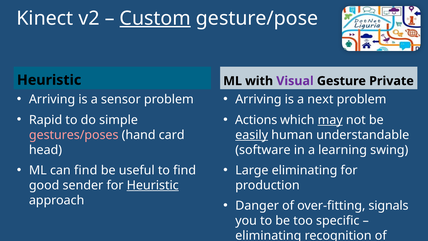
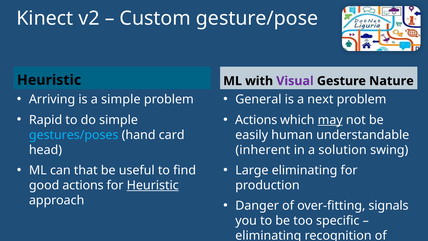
Custom underline: present -> none
Private: Private -> Nature
a sensor: sensor -> simple
Arriving at (258, 99): Arriving -> General
gestures/poses colour: pink -> light blue
easily underline: present -> none
software: software -> inherent
learning: learning -> solution
can find: find -> that
good sender: sender -> actions
